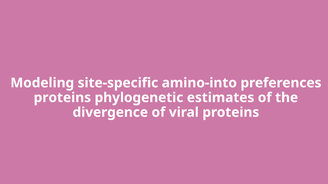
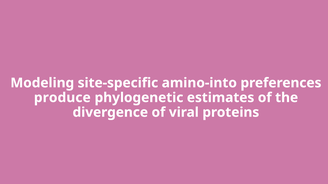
proteins at (62, 98): proteins -> produce
